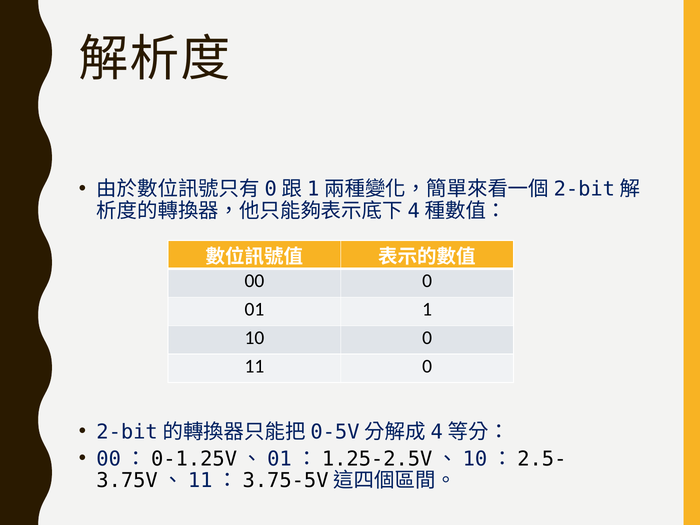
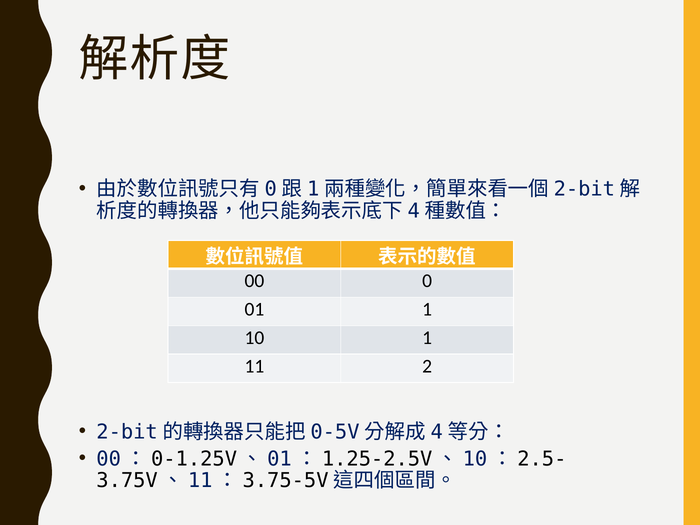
10 0: 0 -> 1
11 0: 0 -> 2
